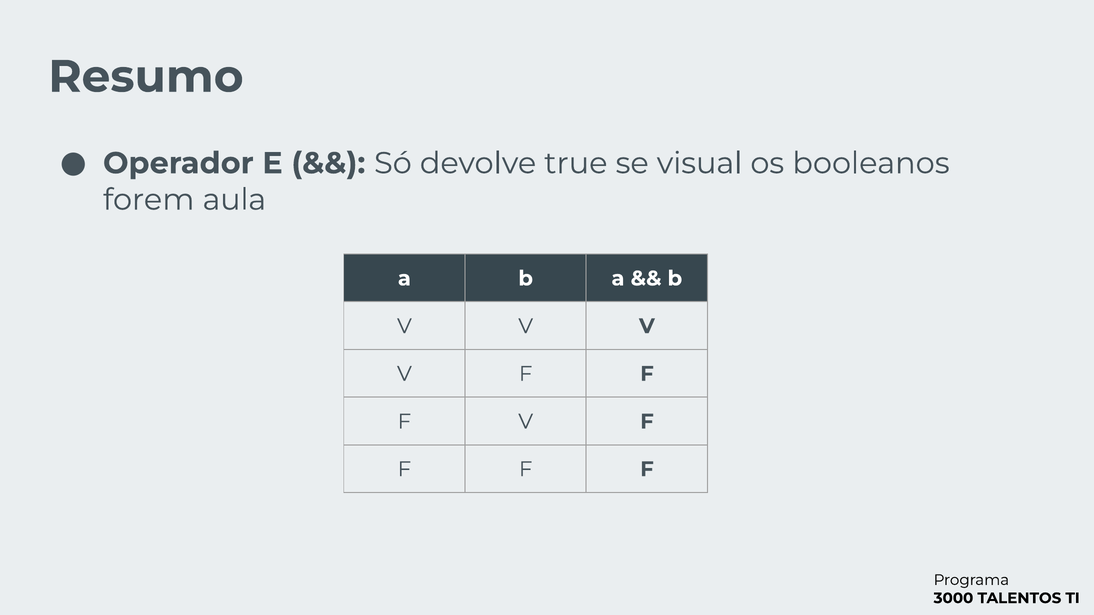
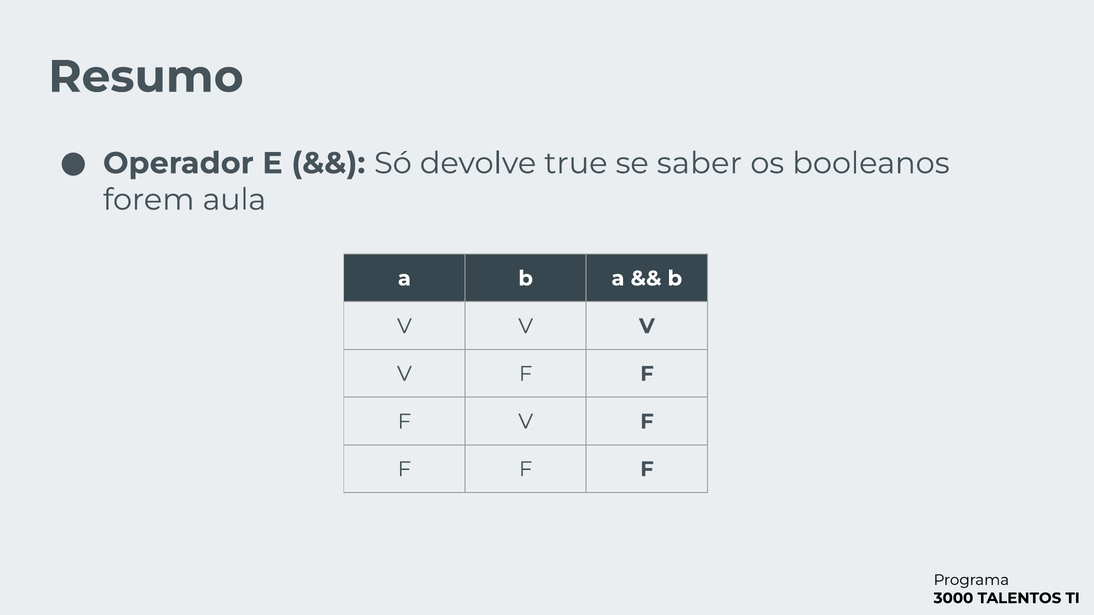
visual: visual -> saber
